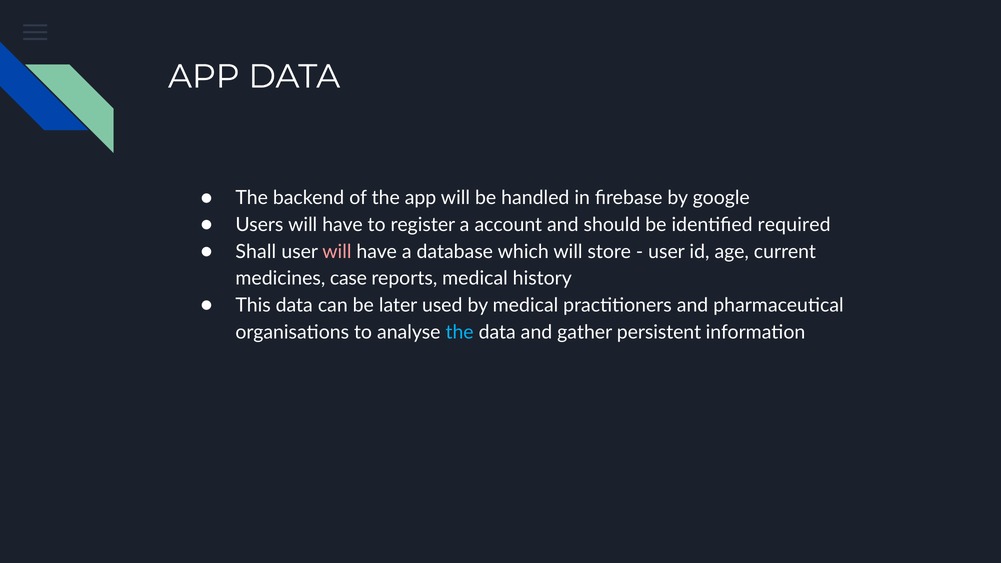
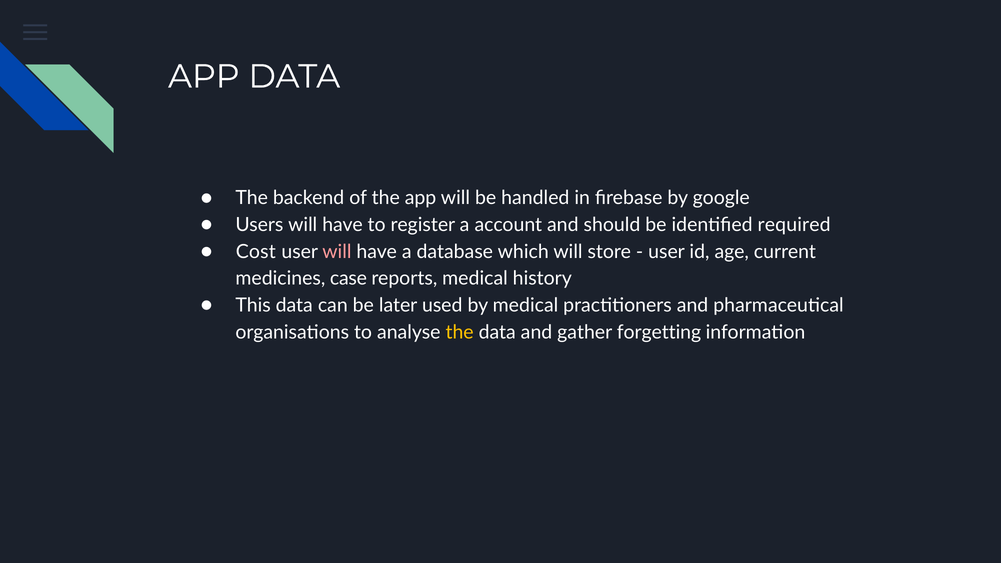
Shall: Shall -> Cost
the at (460, 332) colour: light blue -> yellow
persistent: persistent -> forgetting
